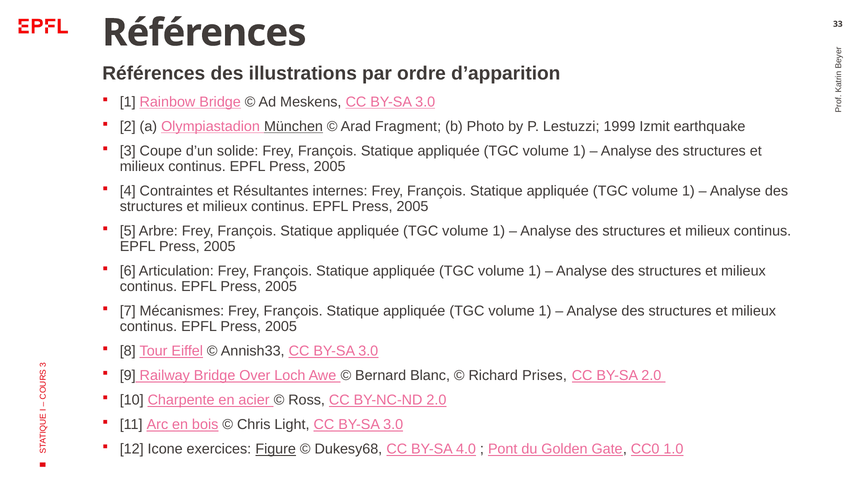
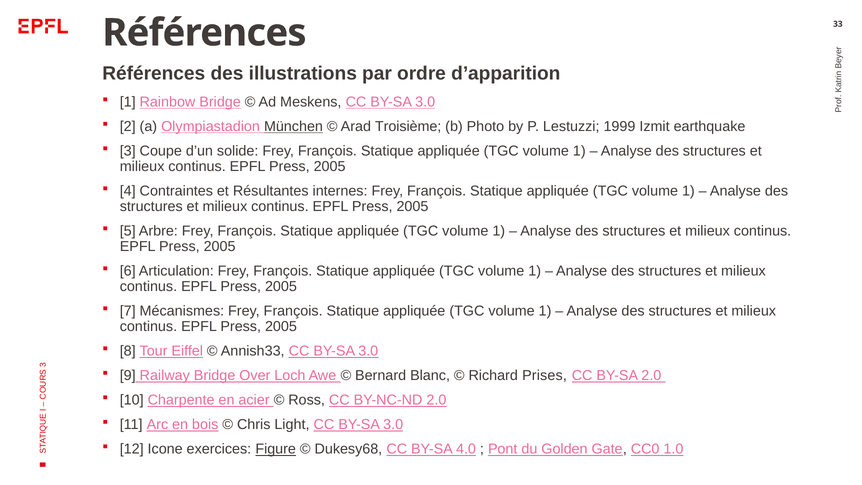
Fragment: Fragment -> Troisième
